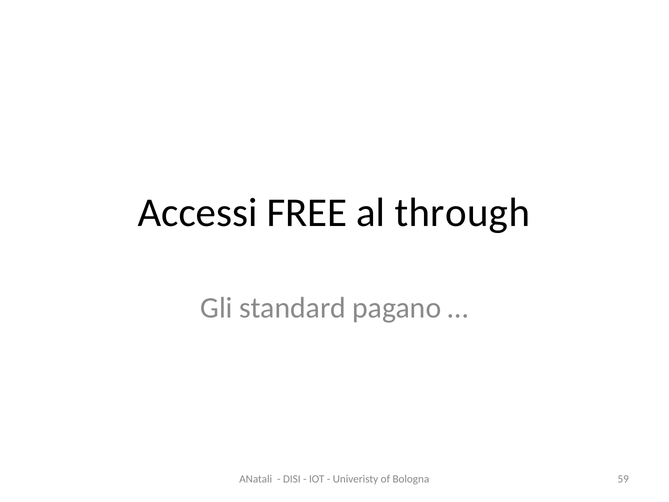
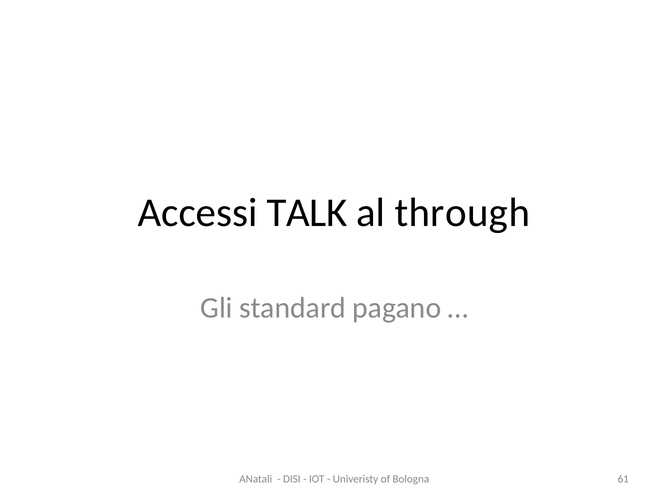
FREE: FREE -> TALK
59: 59 -> 61
